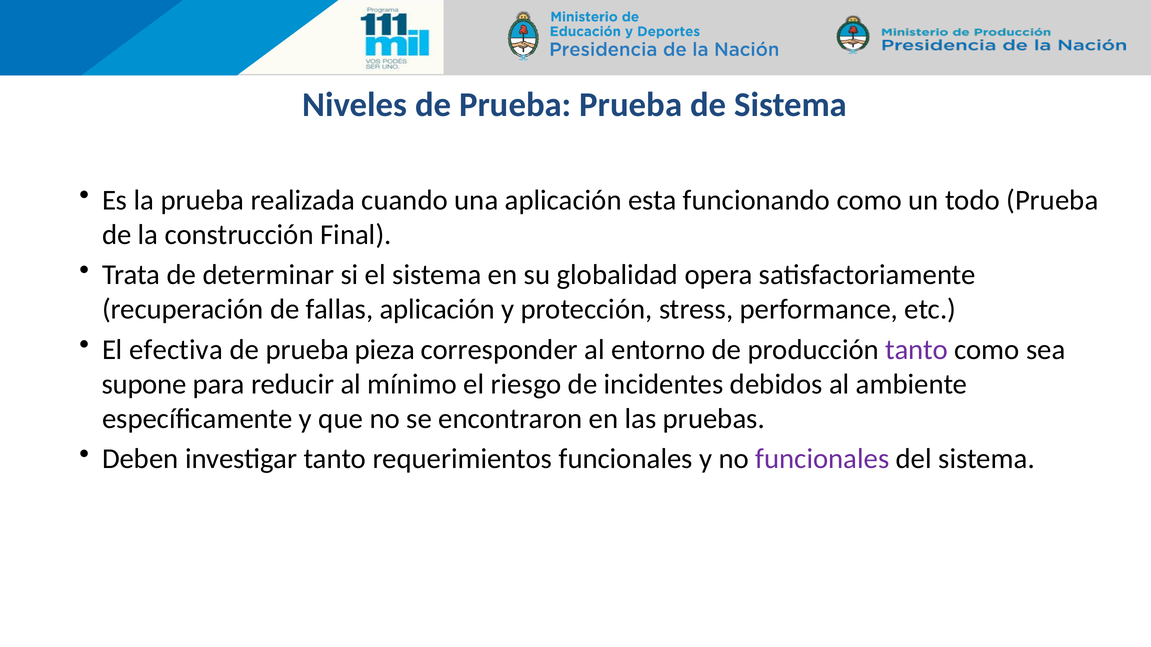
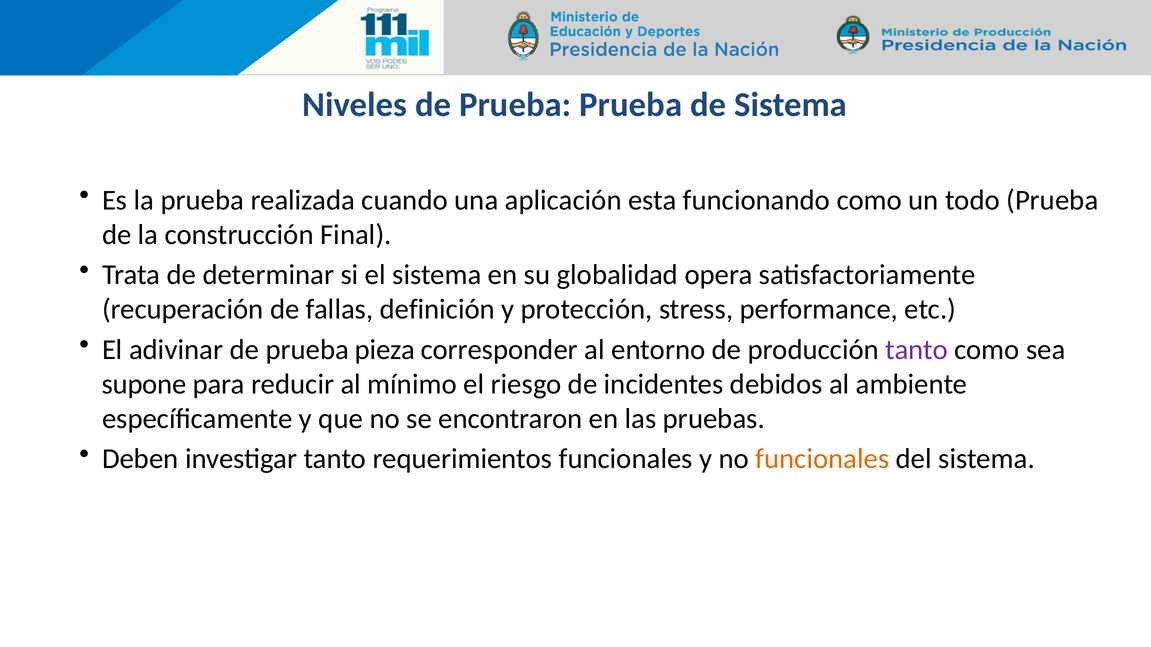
fallas aplicación: aplicación -> definición
efectiva: efectiva -> adivinar
funcionales at (822, 459) colour: purple -> orange
